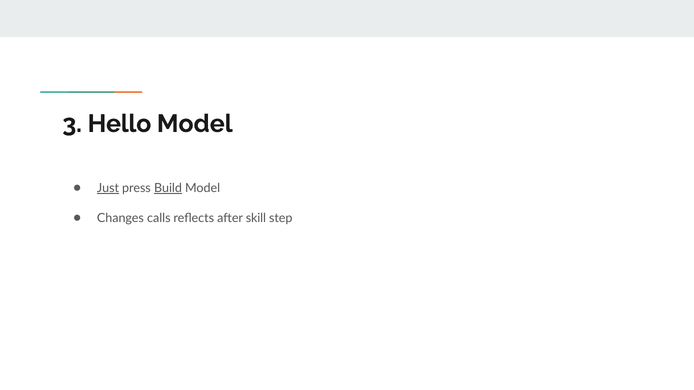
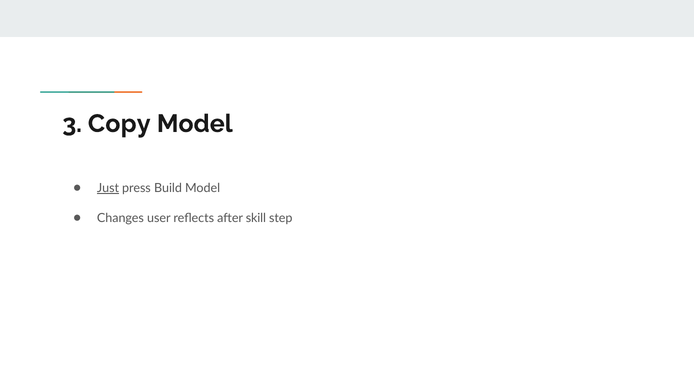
Hello: Hello -> Copy
Build underline: present -> none
calls: calls -> user
